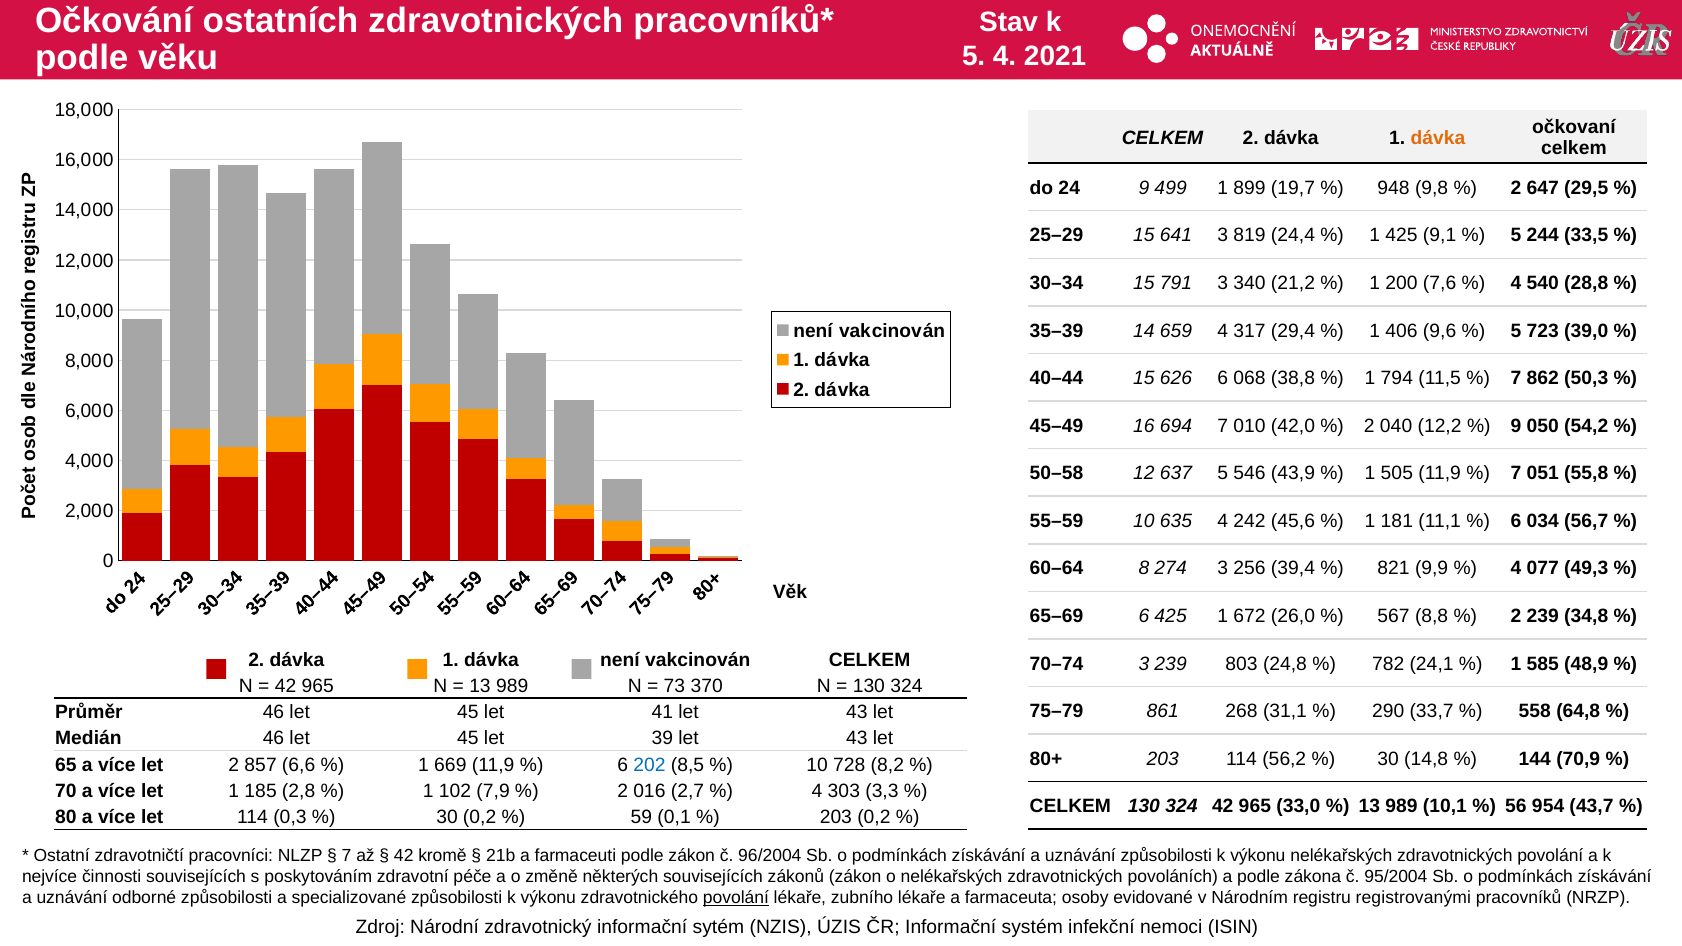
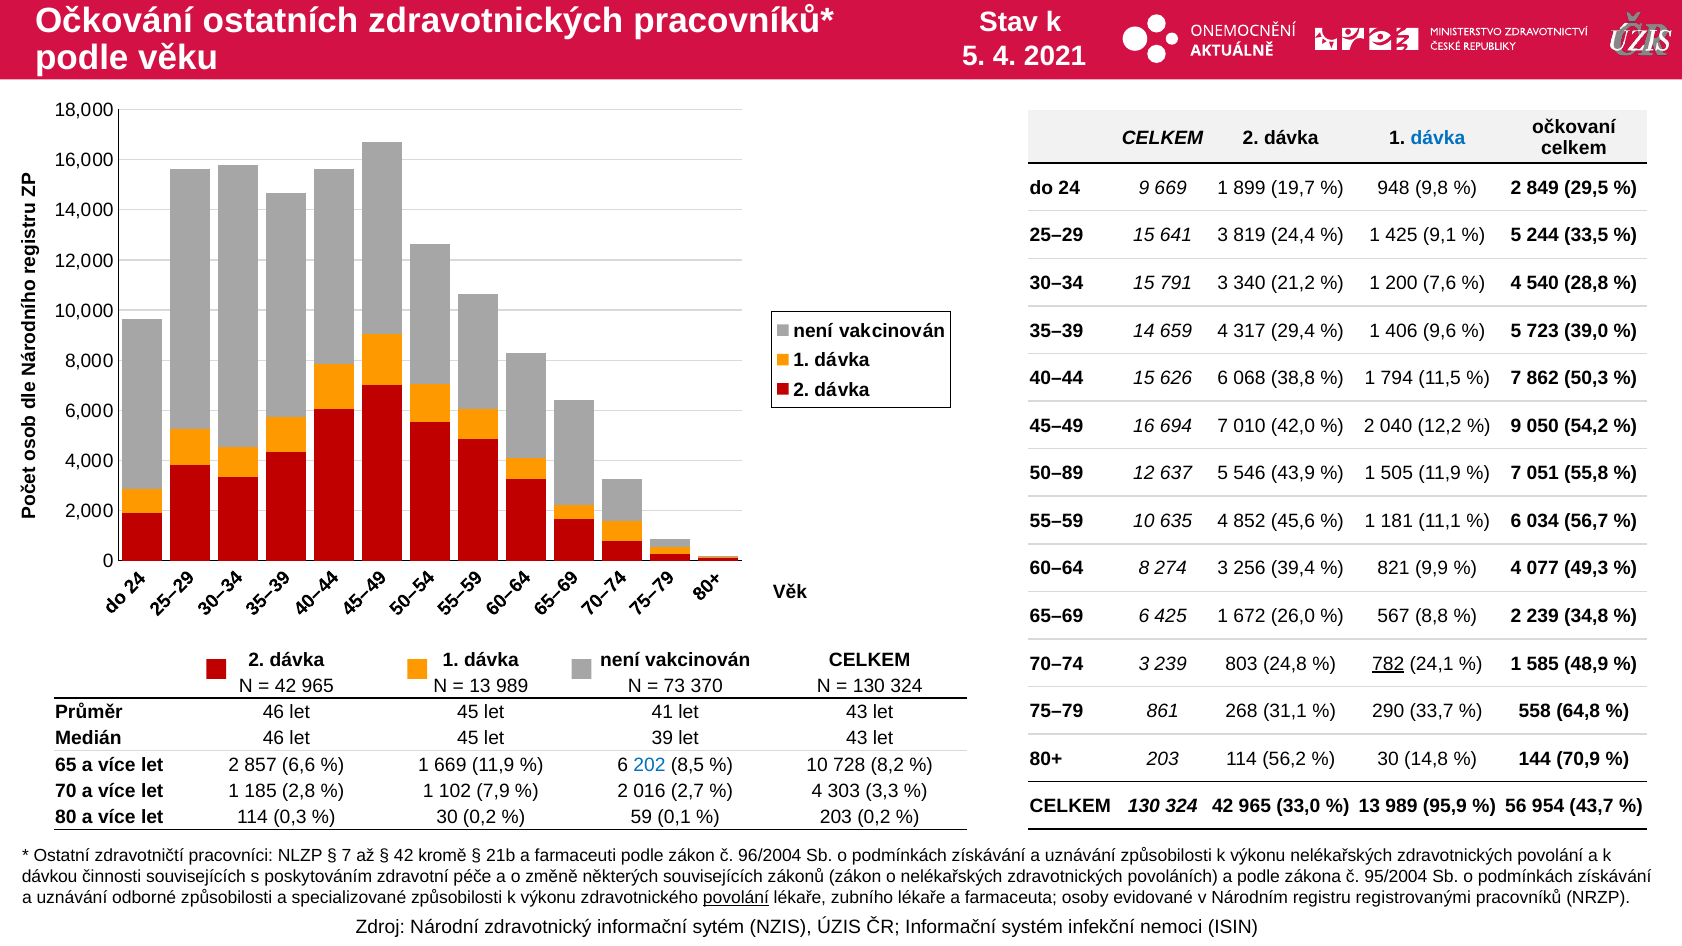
dávka at (1438, 138) colour: orange -> blue
9 499: 499 -> 669
647: 647 -> 849
50–58: 50–58 -> 50–89
242: 242 -> 852
782 underline: none -> present
10,1: 10,1 -> 95,9
nejvíce: nejvíce -> dávkou
